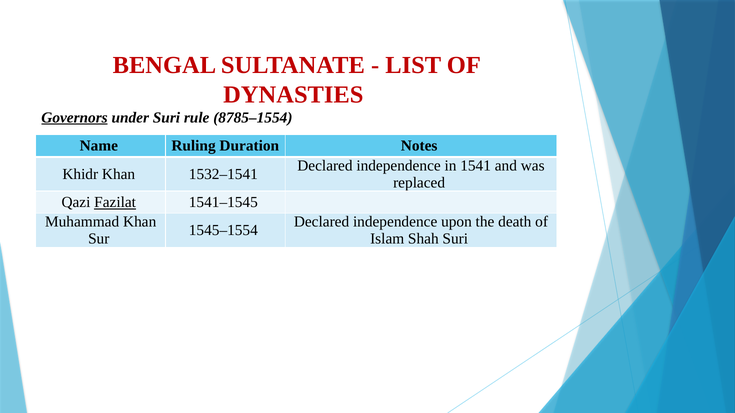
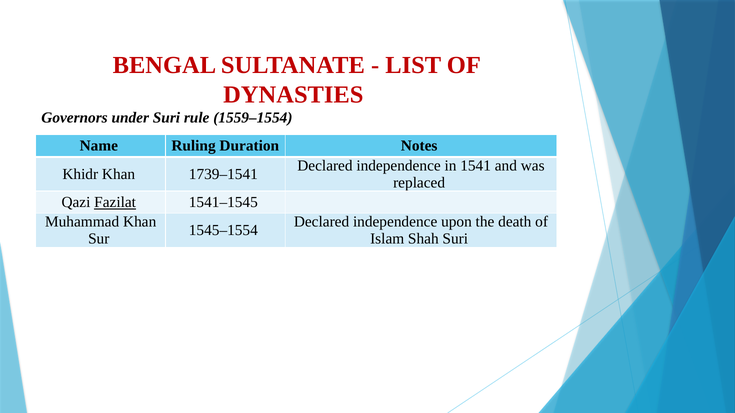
Governors underline: present -> none
8785–1554: 8785–1554 -> 1559–1554
1532–1541: 1532–1541 -> 1739–1541
